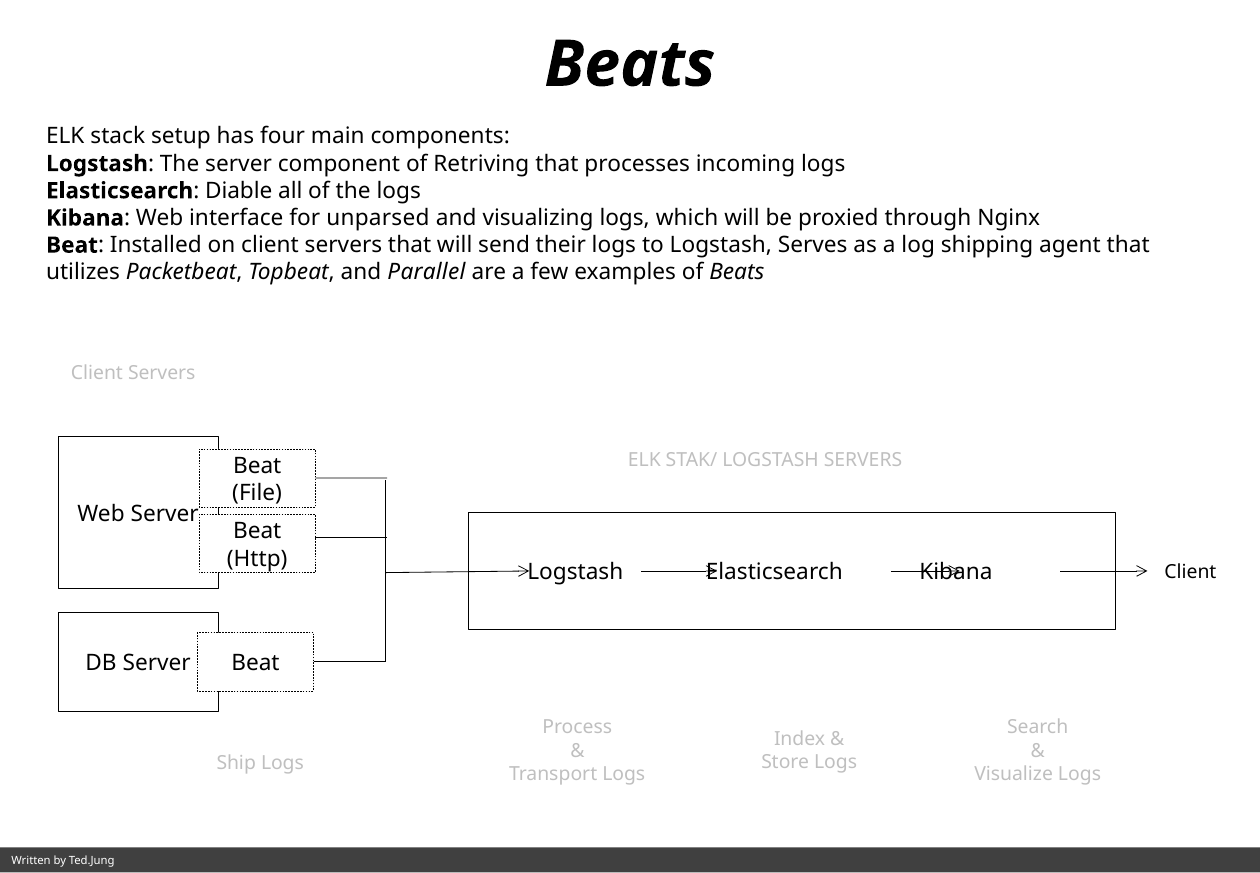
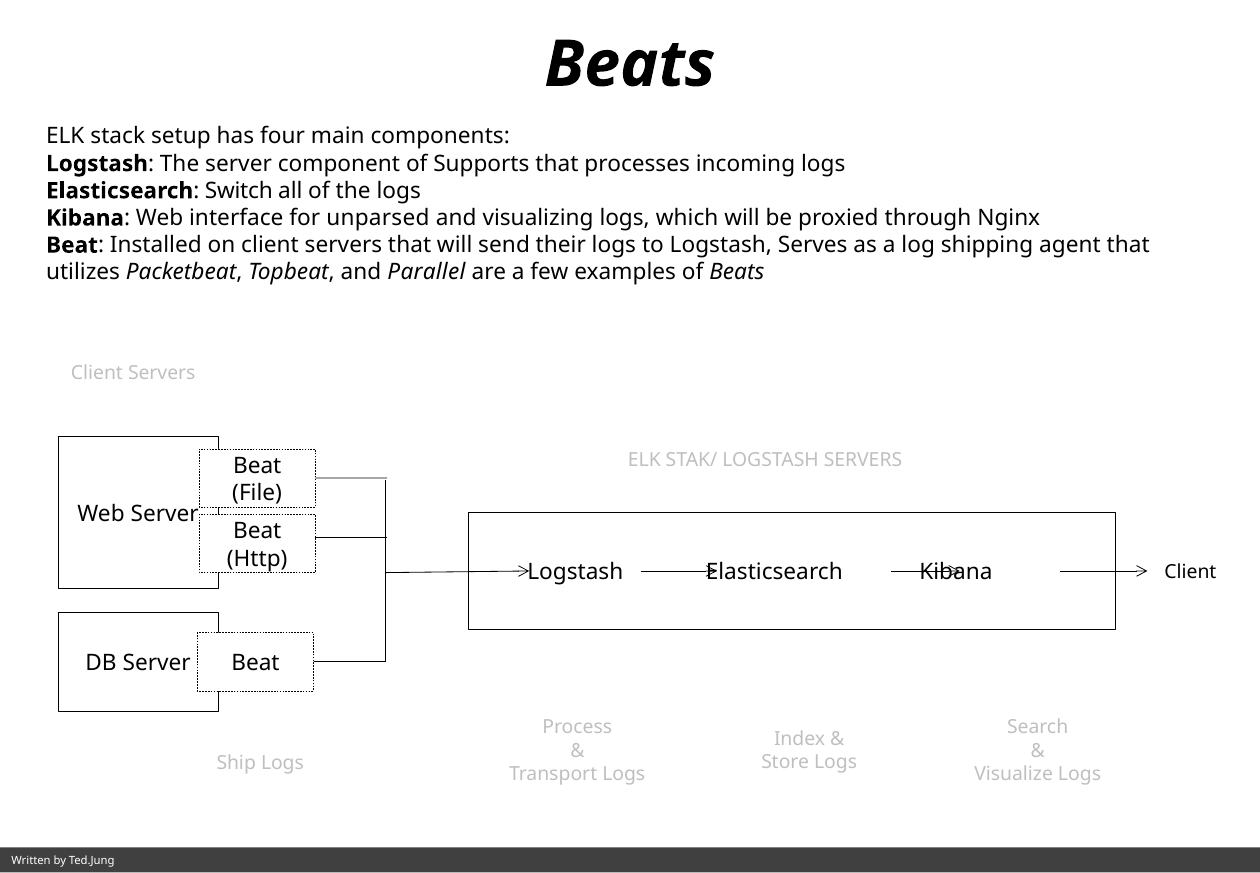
Retriving: Retriving -> Supports
Diable: Diable -> Switch
